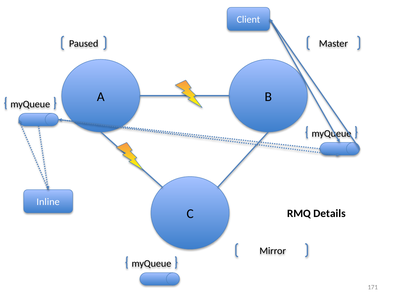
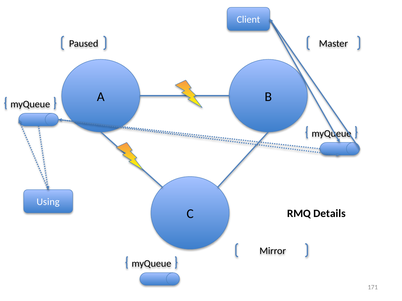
Inline: Inline -> Using
